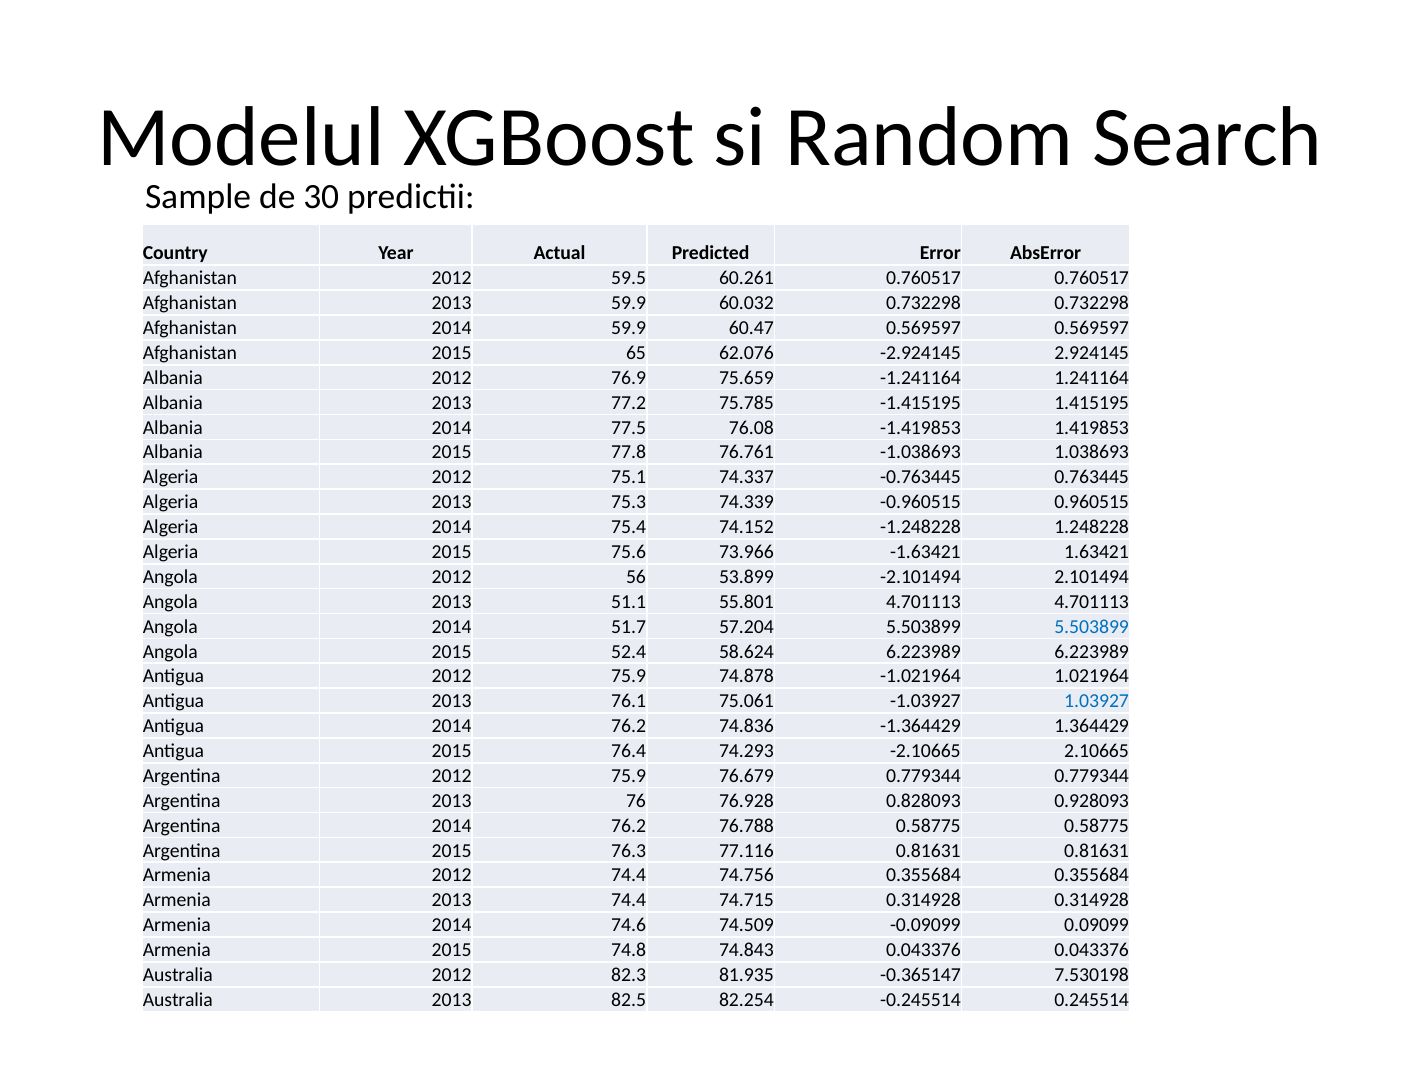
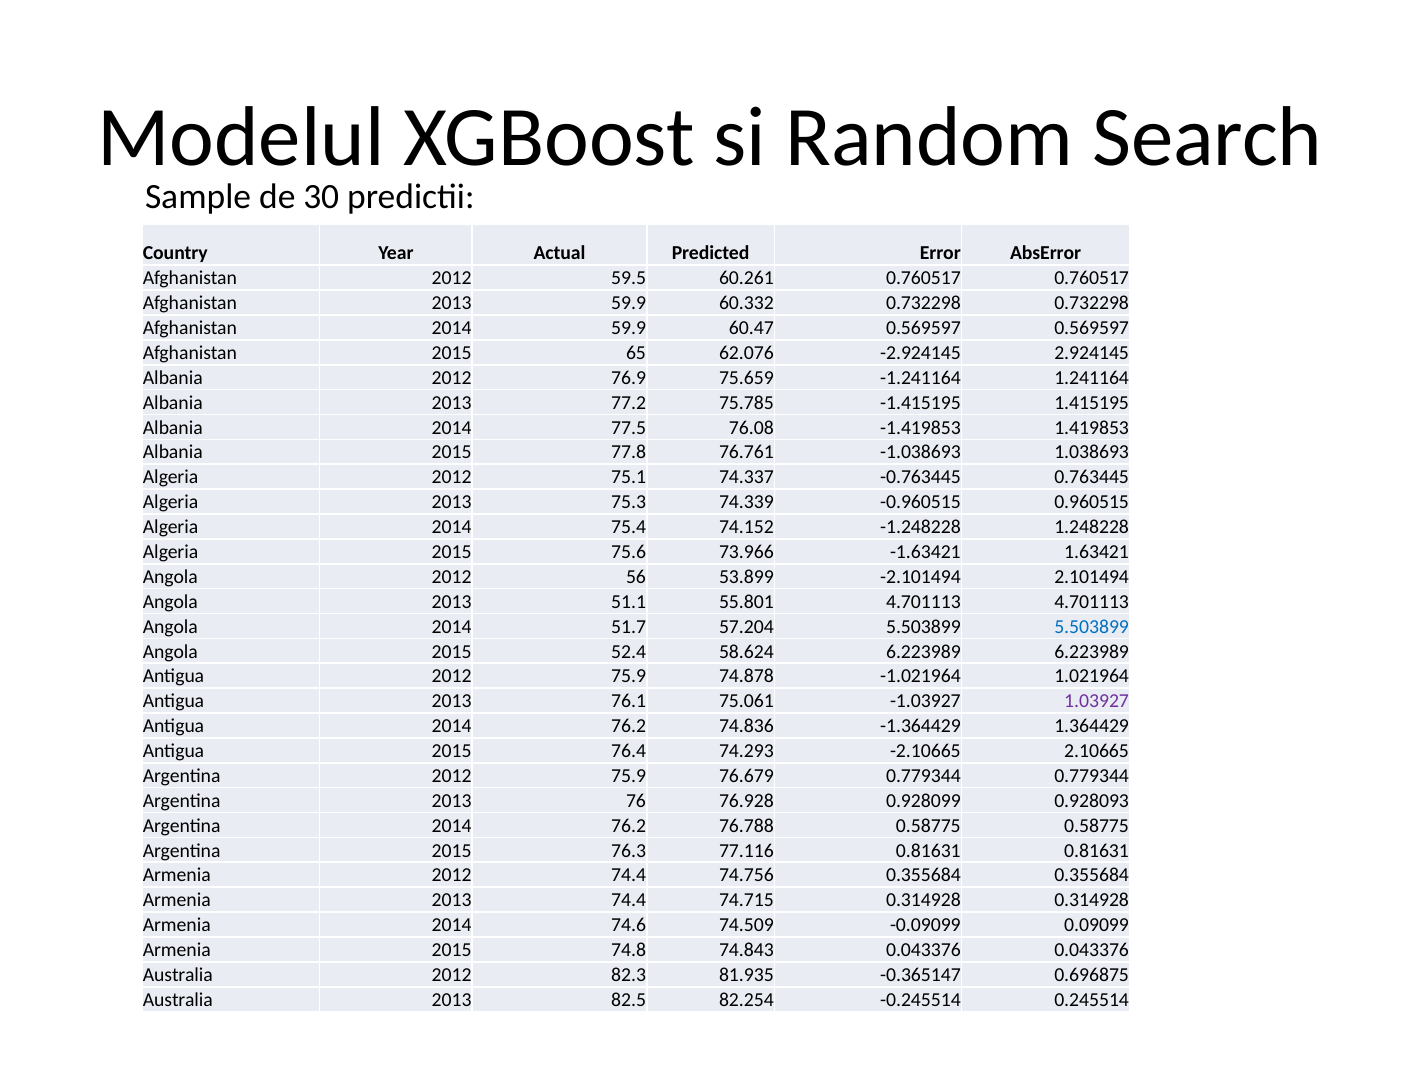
60.032: 60.032 -> 60.332
1.03927 colour: blue -> purple
0.828093: 0.828093 -> 0.928099
7.530198: 7.530198 -> 0.696875
